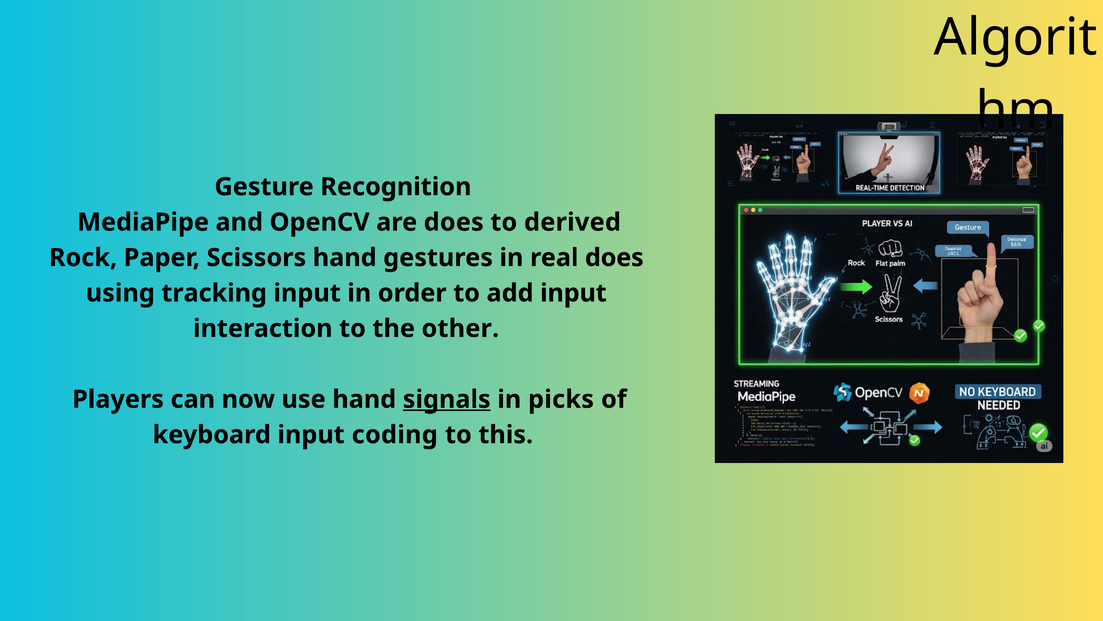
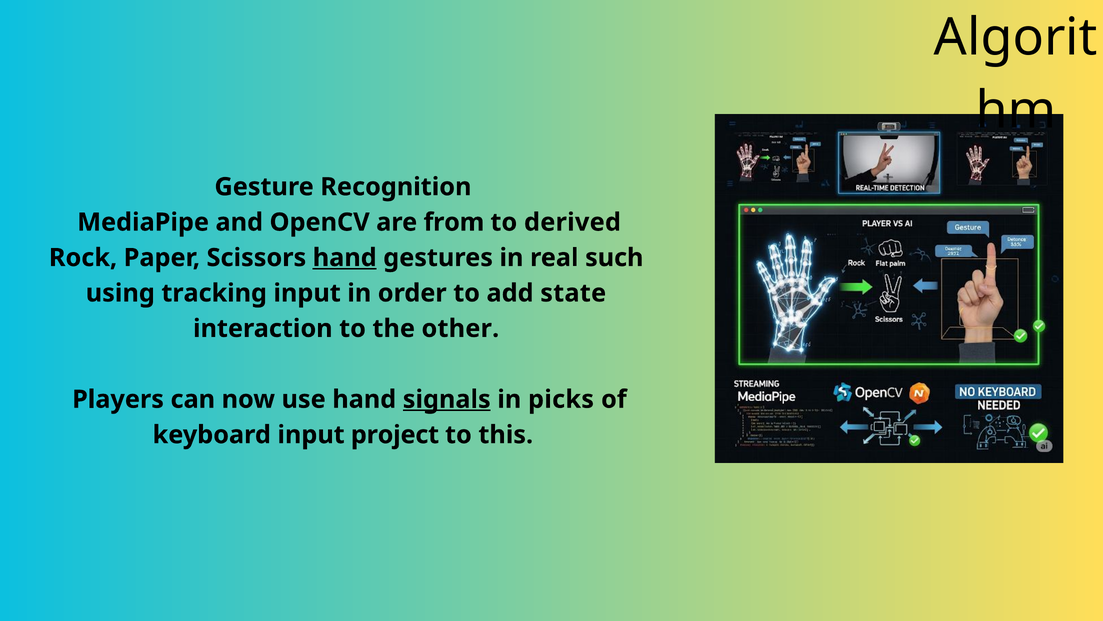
are does: does -> from
hand at (345, 258) underline: none -> present
real does: does -> such
add input: input -> state
coding: coding -> project
